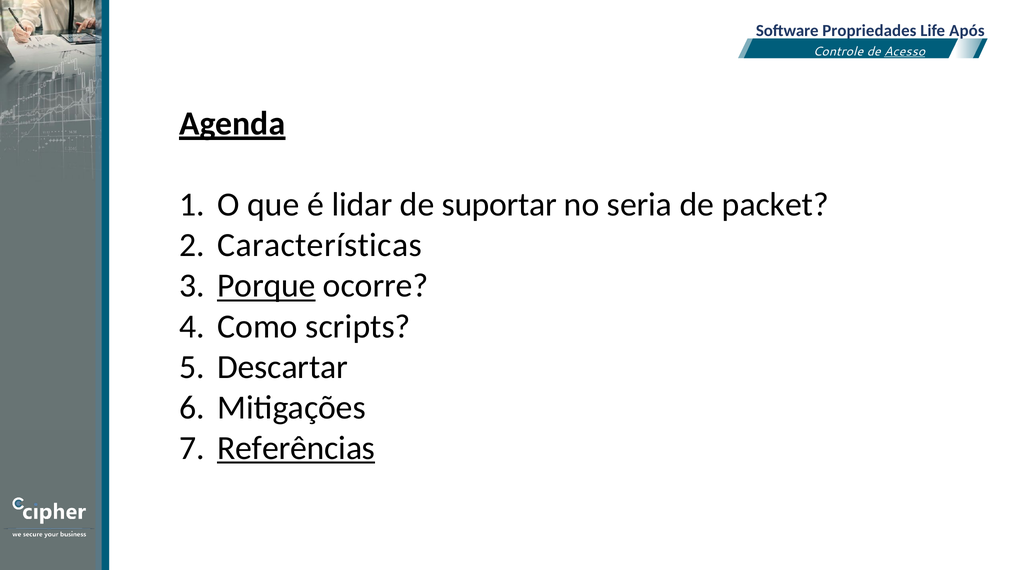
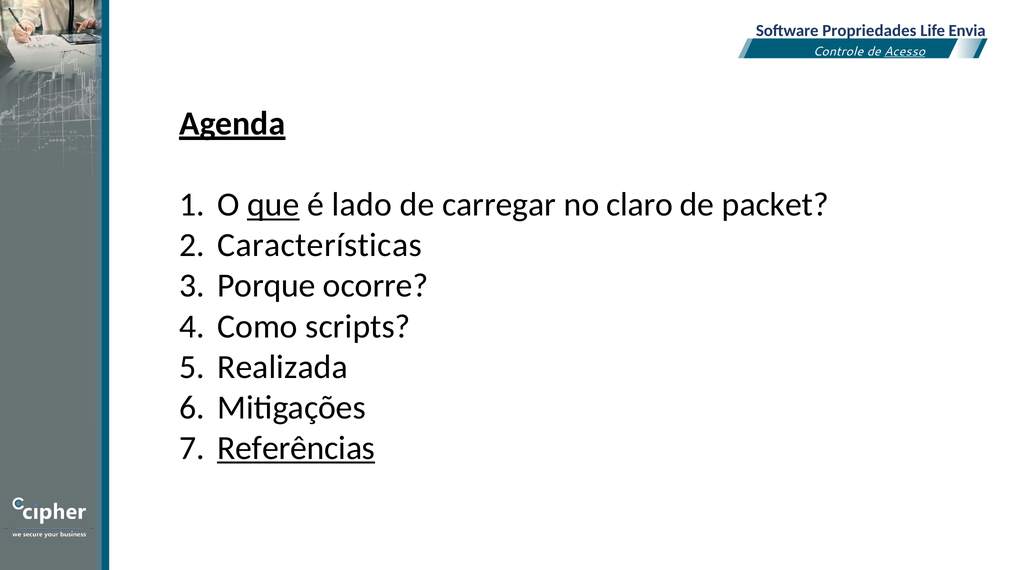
Após: Após -> Envia
que underline: none -> present
lidar: lidar -> lado
suportar: suportar -> carregar
seria: seria -> claro
Porque underline: present -> none
Descartar: Descartar -> Realizada
